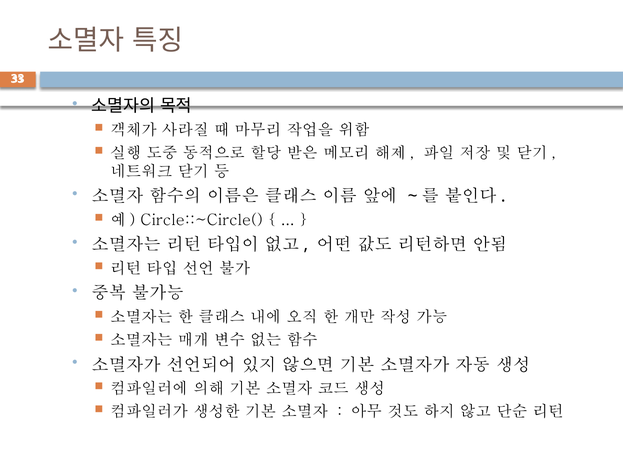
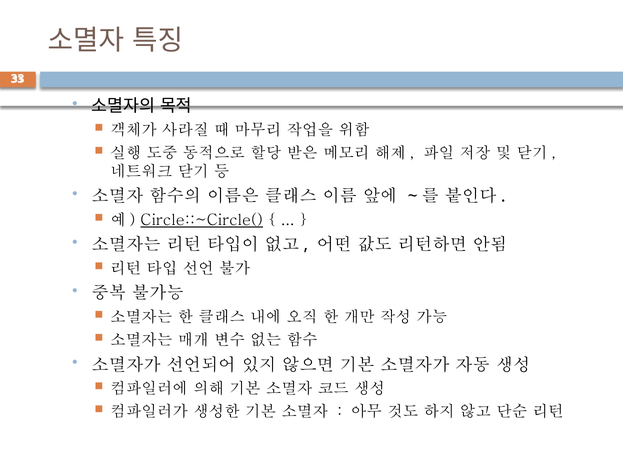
Circle::~Circle( underline: none -> present
